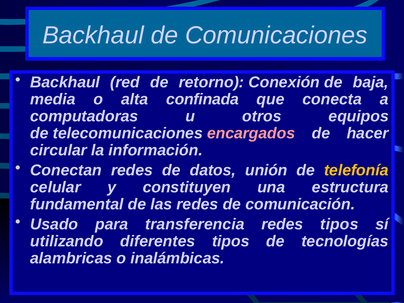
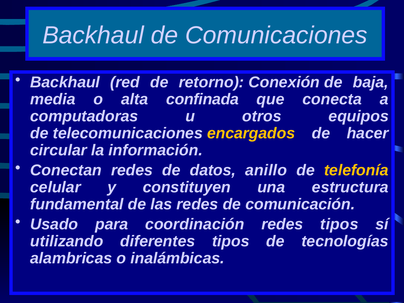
encargados colour: pink -> yellow
unión: unión -> anillo
transferencia: transferencia -> coordinación
